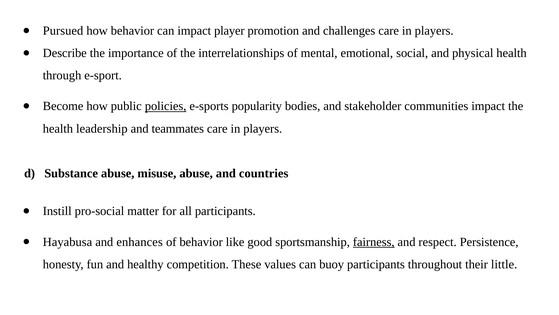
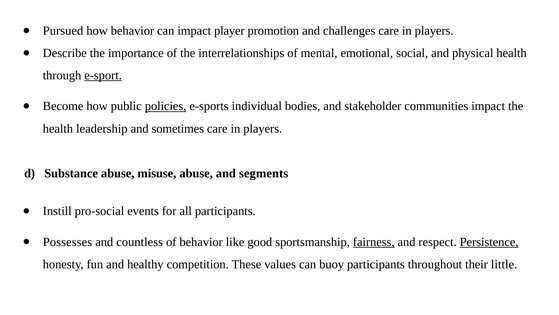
e-sport underline: none -> present
popularity: popularity -> individual
teammates: teammates -> sometimes
countries: countries -> segments
matter: matter -> events
Hayabusa: Hayabusa -> Possesses
enhances: enhances -> countless
Persistence underline: none -> present
